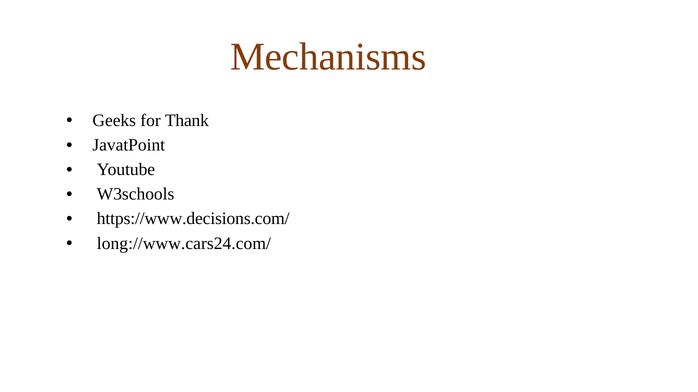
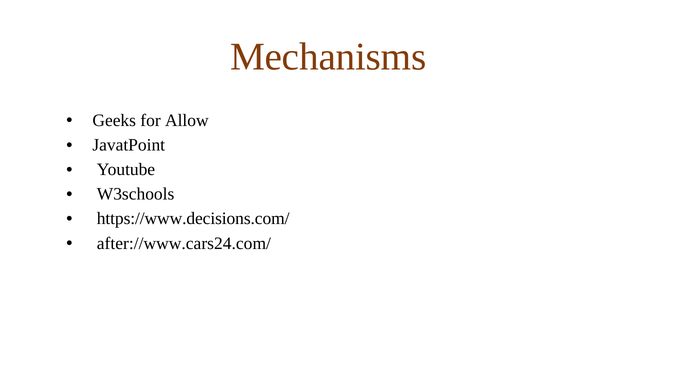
Thank: Thank -> Allow
long://www.cars24.com/: long://www.cars24.com/ -> after://www.cars24.com/
